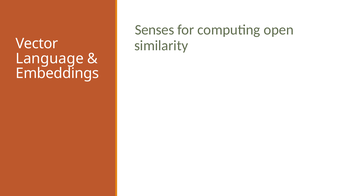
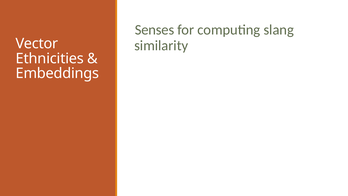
open: open -> slang
Language: Language -> Ethnicities
